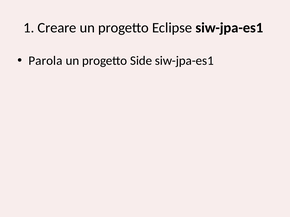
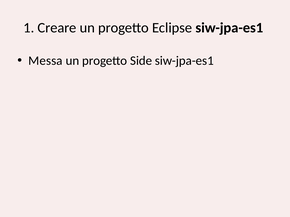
Parola: Parola -> Messa
